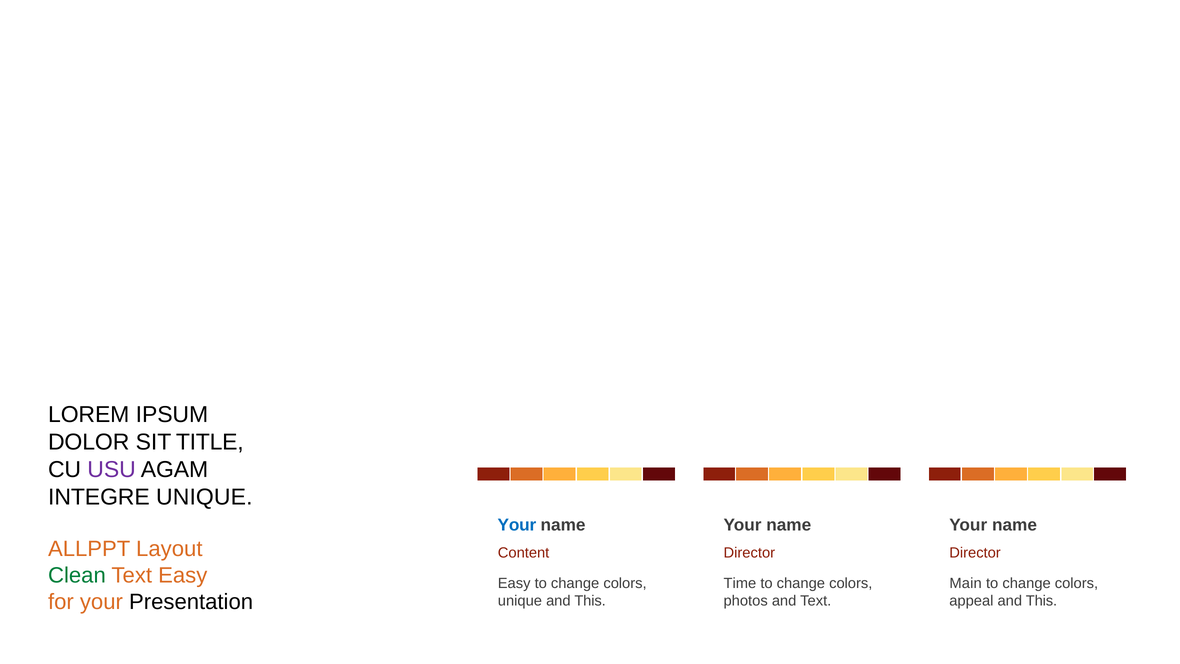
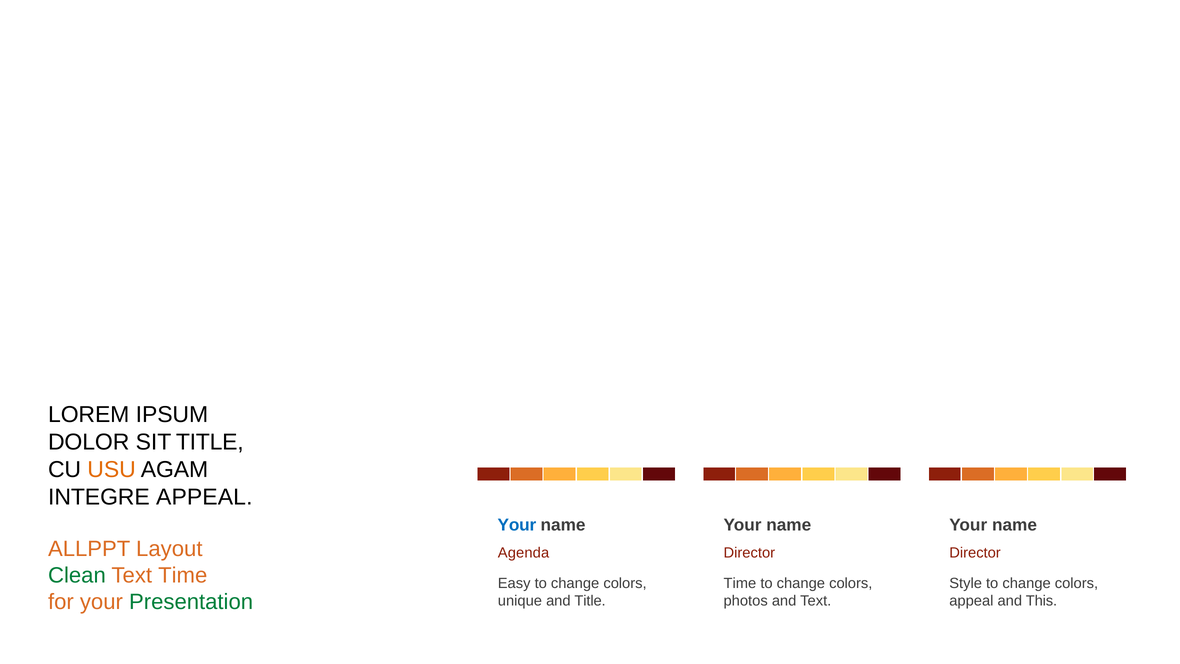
USU colour: purple -> orange
INTEGRE UNIQUE: UNIQUE -> APPEAL
Content: Content -> Agenda
Text Easy: Easy -> Time
Main at (966, 583): Main -> Style
Presentation colour: black -> green
This at (590, 601): This -> Title
